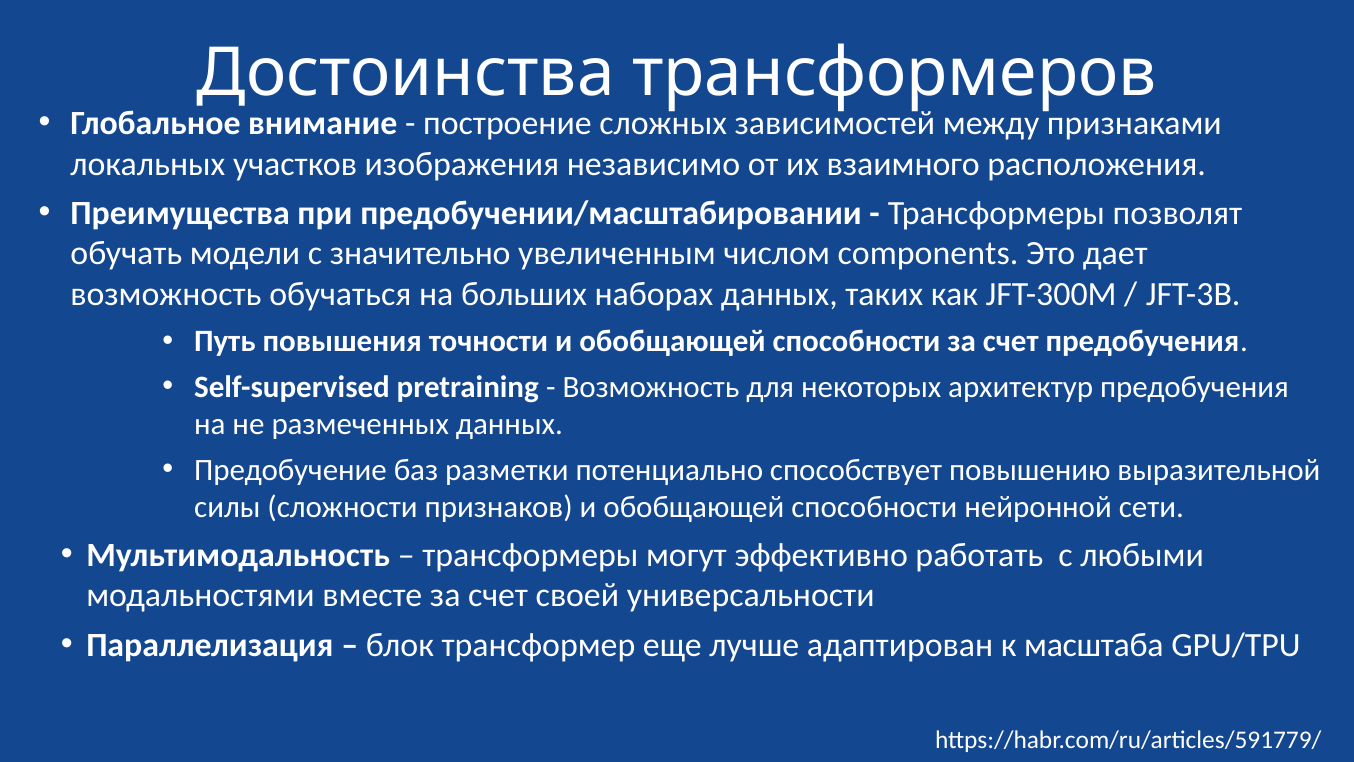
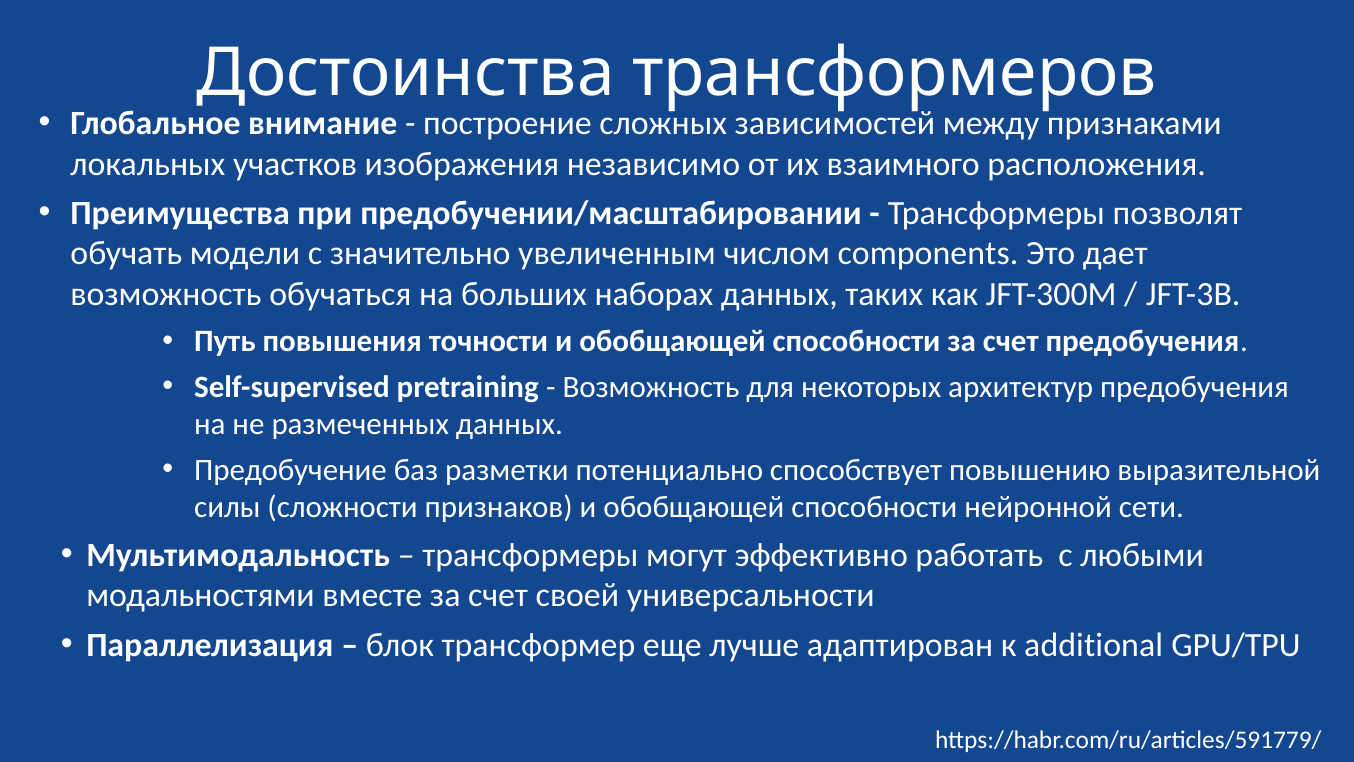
масштаба: масштаба -> additional
